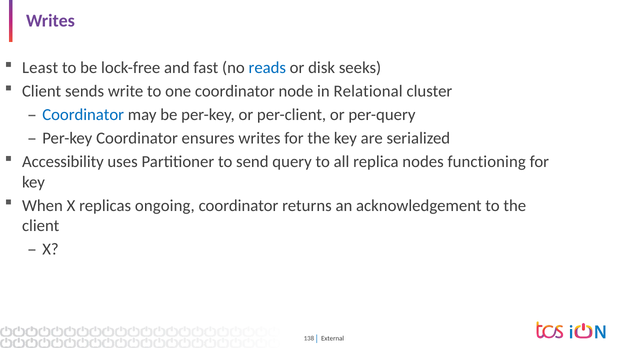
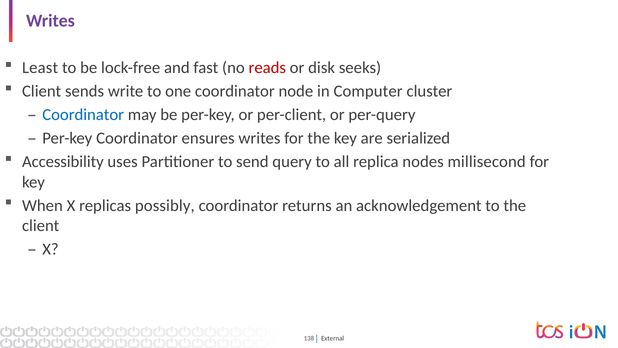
reads colour: blue -> red
Relational: Relational -> Computer
functioning: functioning -> millisecond
ongoing: ongoing -> possibly
